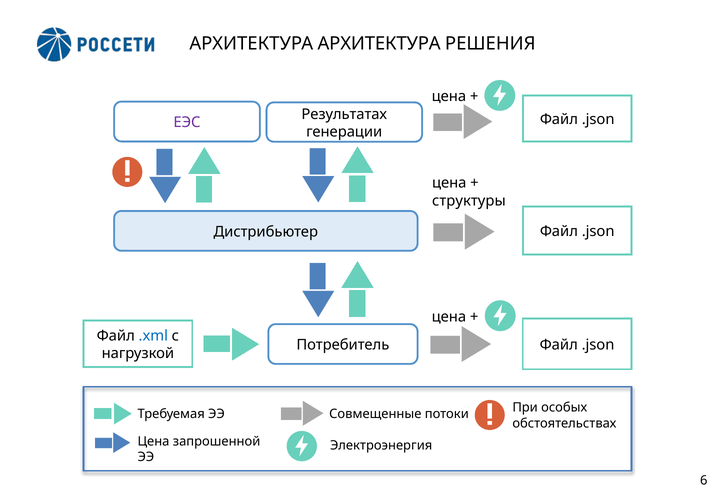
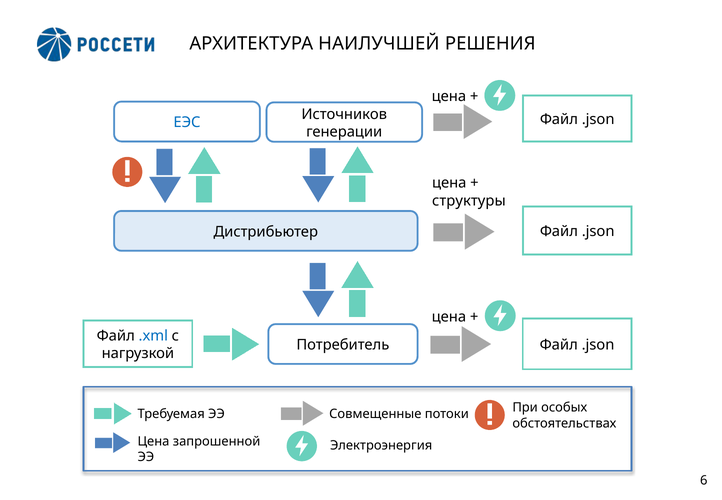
АРХИТЕКТУРА АРХИТЕКТУРА: АРХИТЕКТУРА -> НАИЛУЧШЕЙ
Результатах: Результатах -> Источников
ЕЭС colour: purple -> blue
